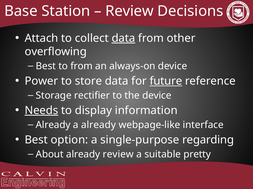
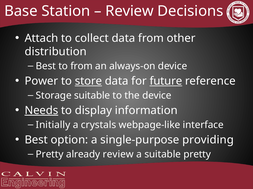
data at (123, 38) underline: present -> none
overflowing: overflowing -> distribution
store underline: none -> present
Storage rectifier: rectifier -> suitable
Already at (53, 125): Already -> Initially
a already: already -> crystals
regarding: regarding -> providing
About at (50, 155): About -> Pretty
